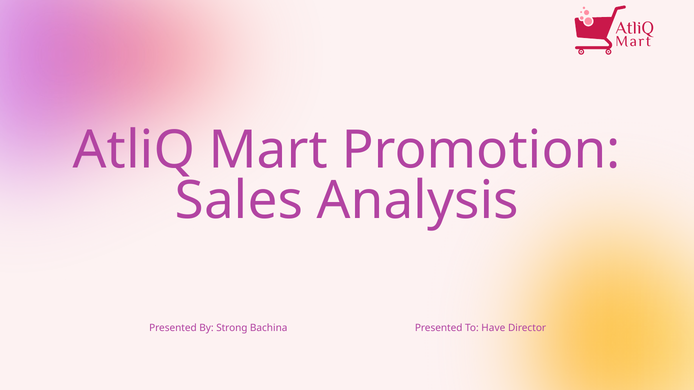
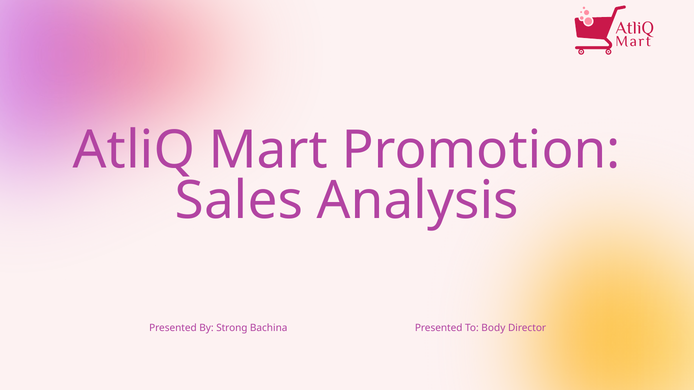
Have: Have -> Body
